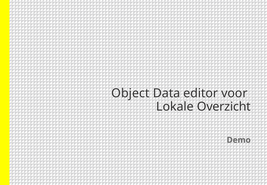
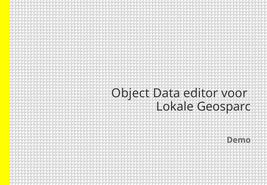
Overzicht: Overzicht -> Geosparc
